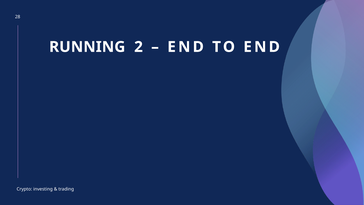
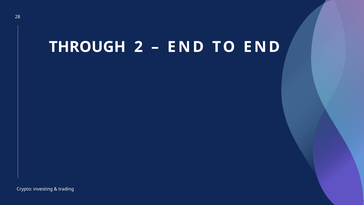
RUNNING: RUNNING -> THROUGH
